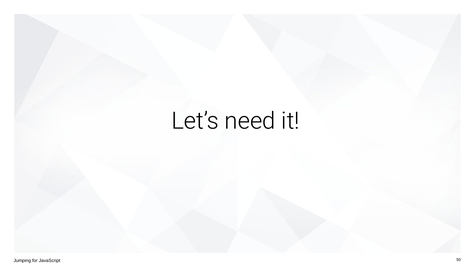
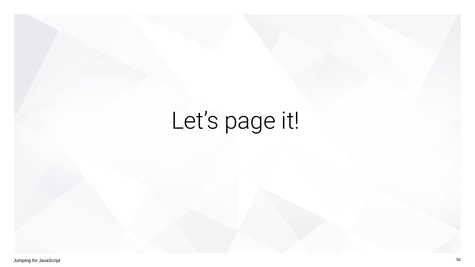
need: need -> page
